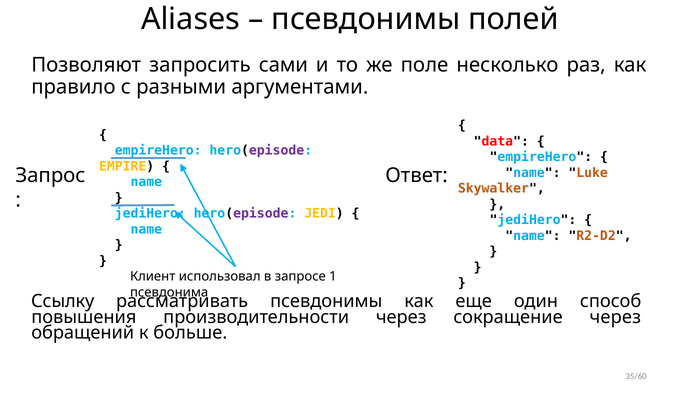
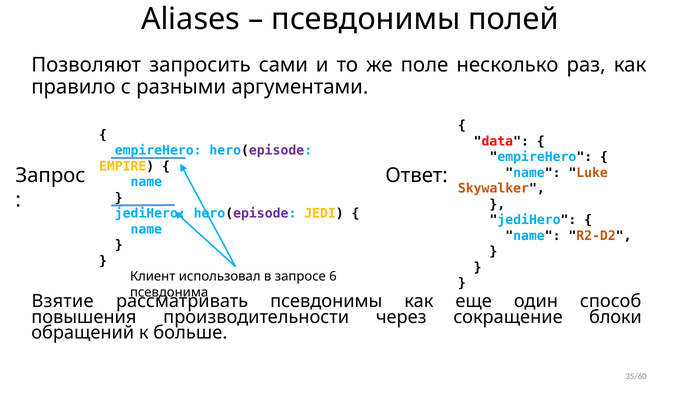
1: 1 -> 6
Ссылку: Ссылку -> Взятие
сокращение через: через -> блоки
